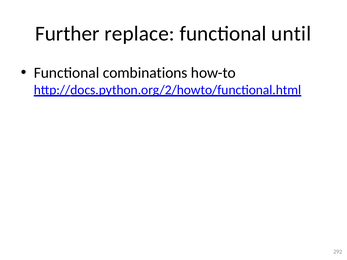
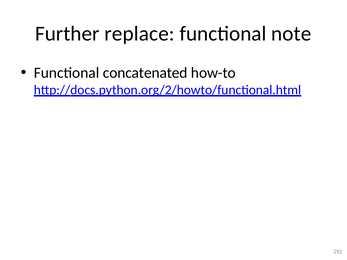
until: until -> note
combinations: combinations -> concatenated
